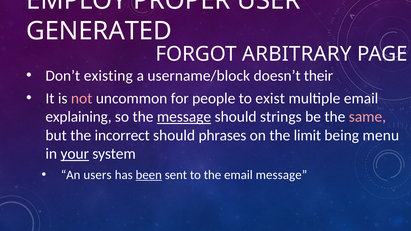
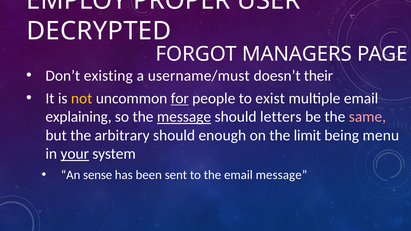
GENERATED: GENERATED -> DECRYPTED
ARBITRARY: ARBITRARY -> MANAGERS
username/block: username/block -> username/must
not colour: pink -> yellow
for underline: none -> present
strings: strings -> letters
incorrect: incorrect -> arbitrary
phrases: phrases -> enough
users: users -> sense
been underline: present -> none
